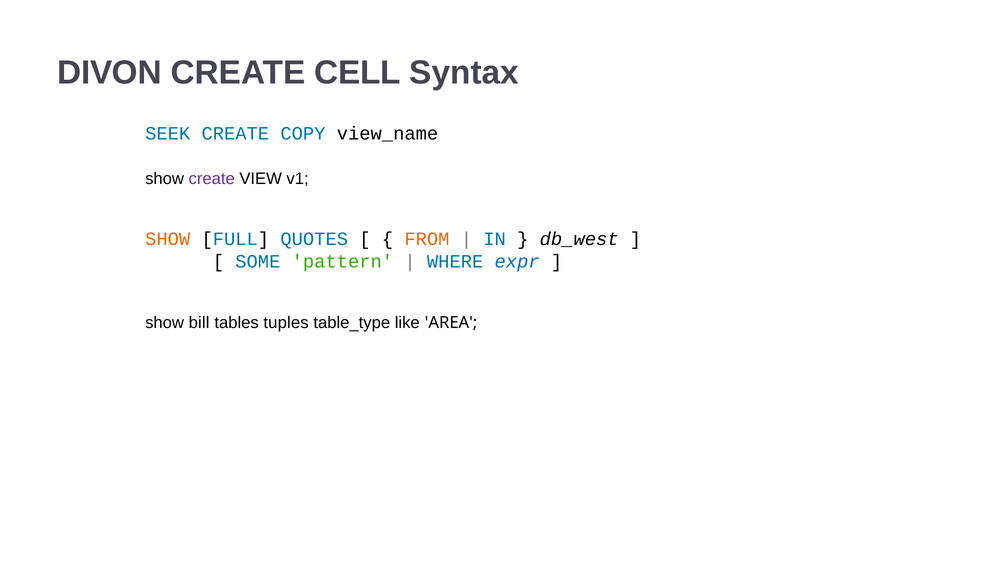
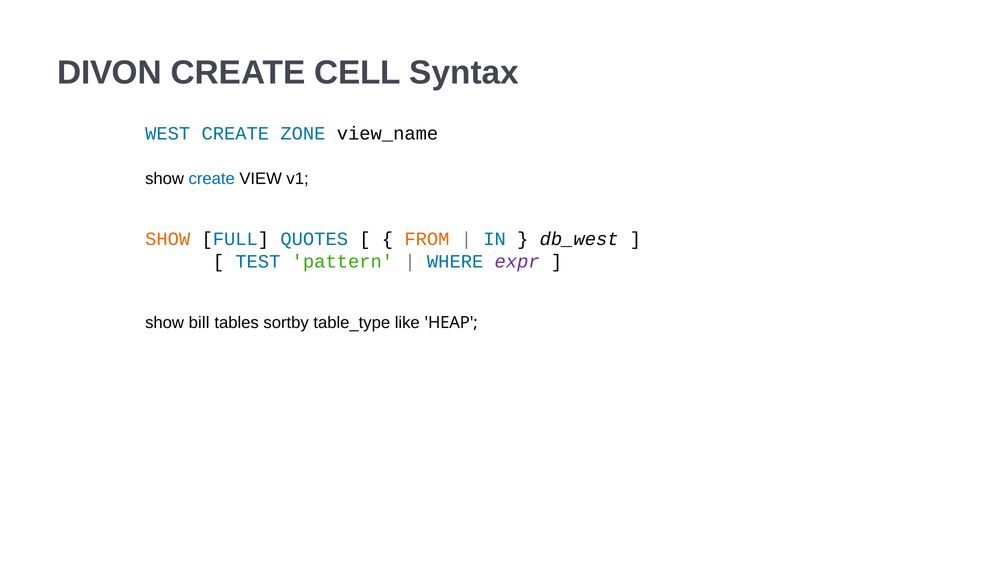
SEEK: SEEK -> WEST
COPY: COPY -> ZONE
create at (212, 179) colour: purple -> blue
SOME: SOME -> TEST
expr colour: blue -> purple
tuples: tuples -> sortby
AREA: AREA -> HEAP
